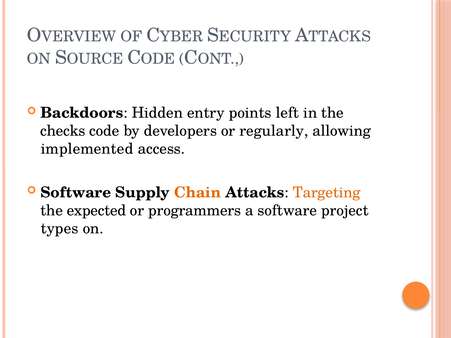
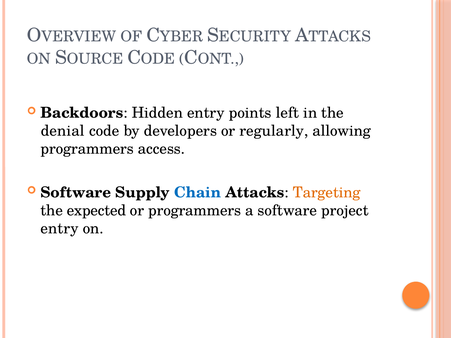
checks: checks -> denial
implemented at (87, 149): implemented -> programmers
Chain colour: orange -> blue
types at (59, 229): types -> entry
